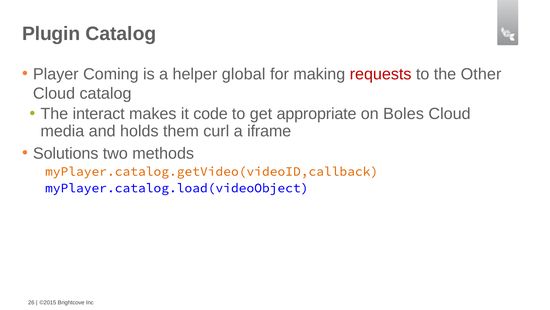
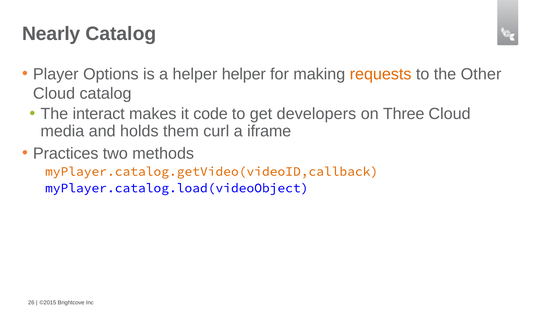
Plugin: Plugin -> Nearly
Coming: Coming -> Options
helper global: global -> helper
requests colour: red -> orange
appropriate: appropriate -> developers
Boles: Boles -> Three
Solutions: Solutions -> Practices
